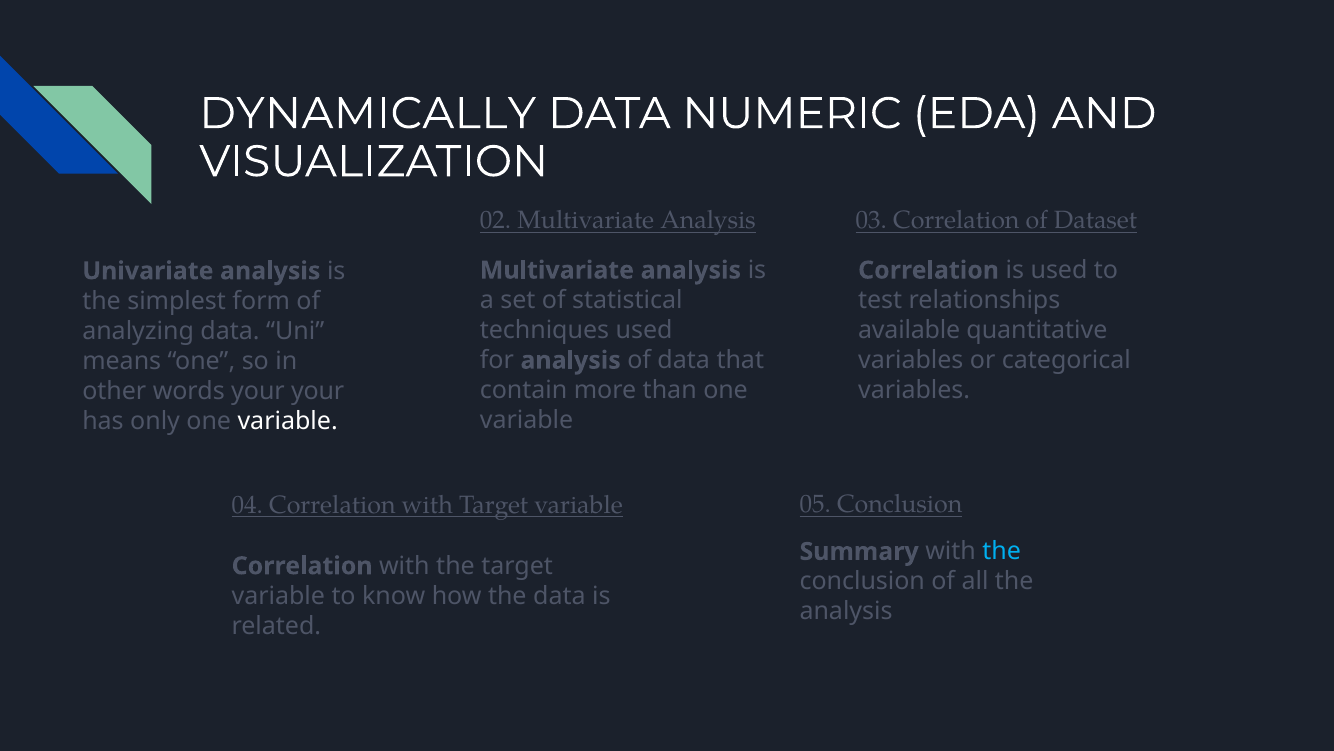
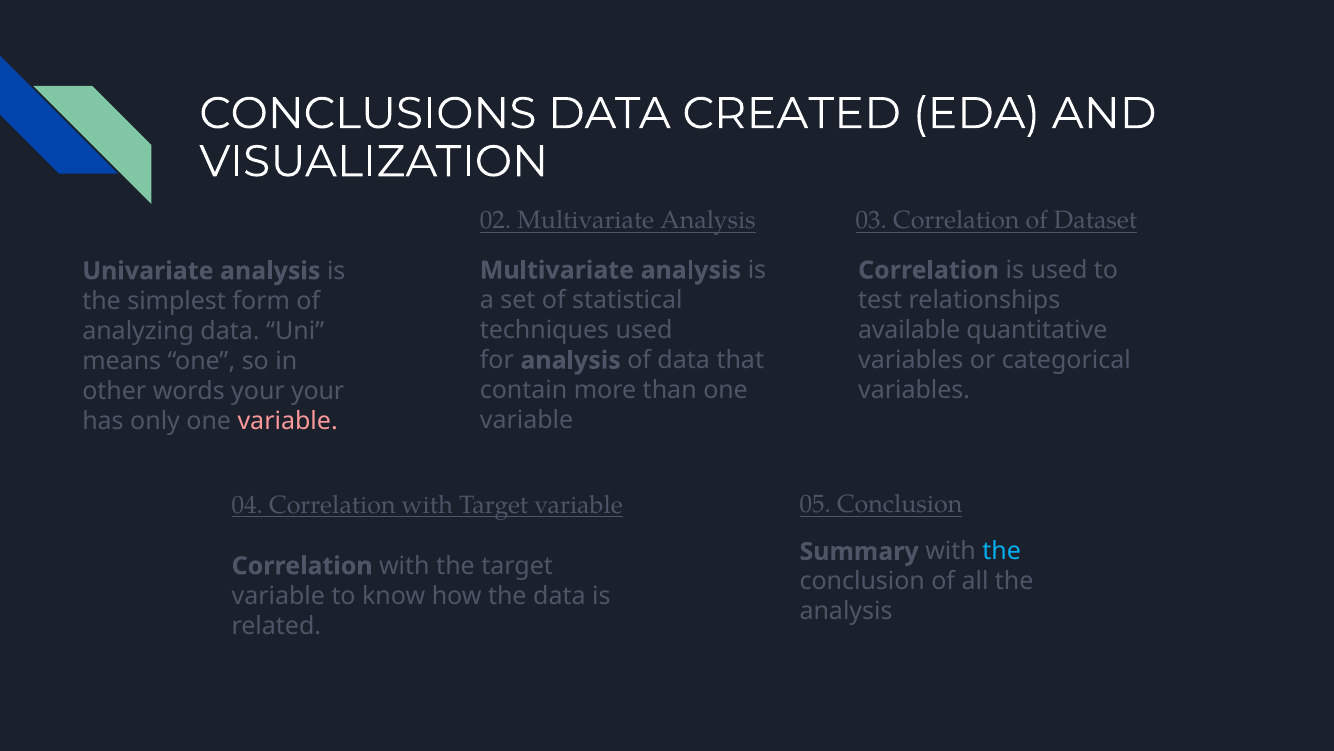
DYNAMICALLY: DYNAMICALLY -> CONCLUSIONS
NUMERIC: NUMERIC -> CREATED
variable at (288, 421) colour: white -> pink
